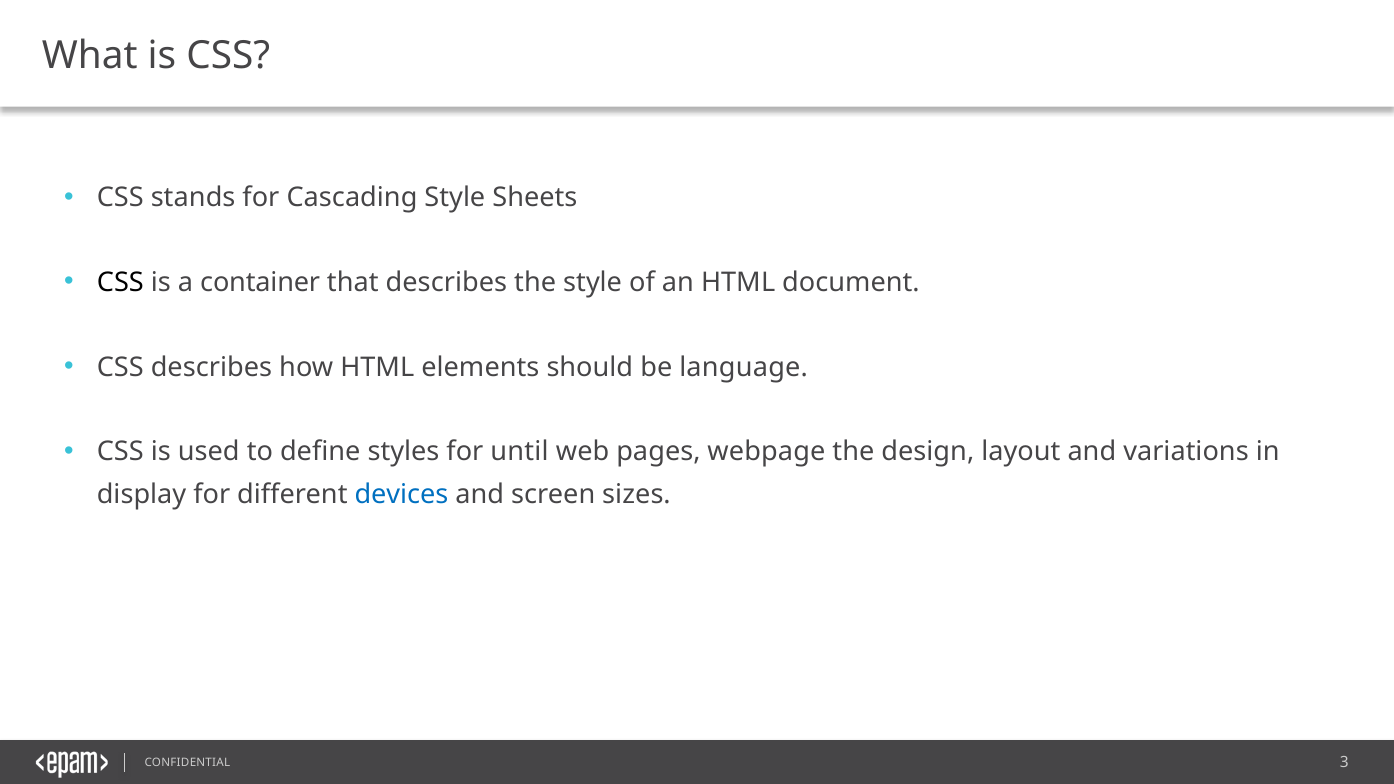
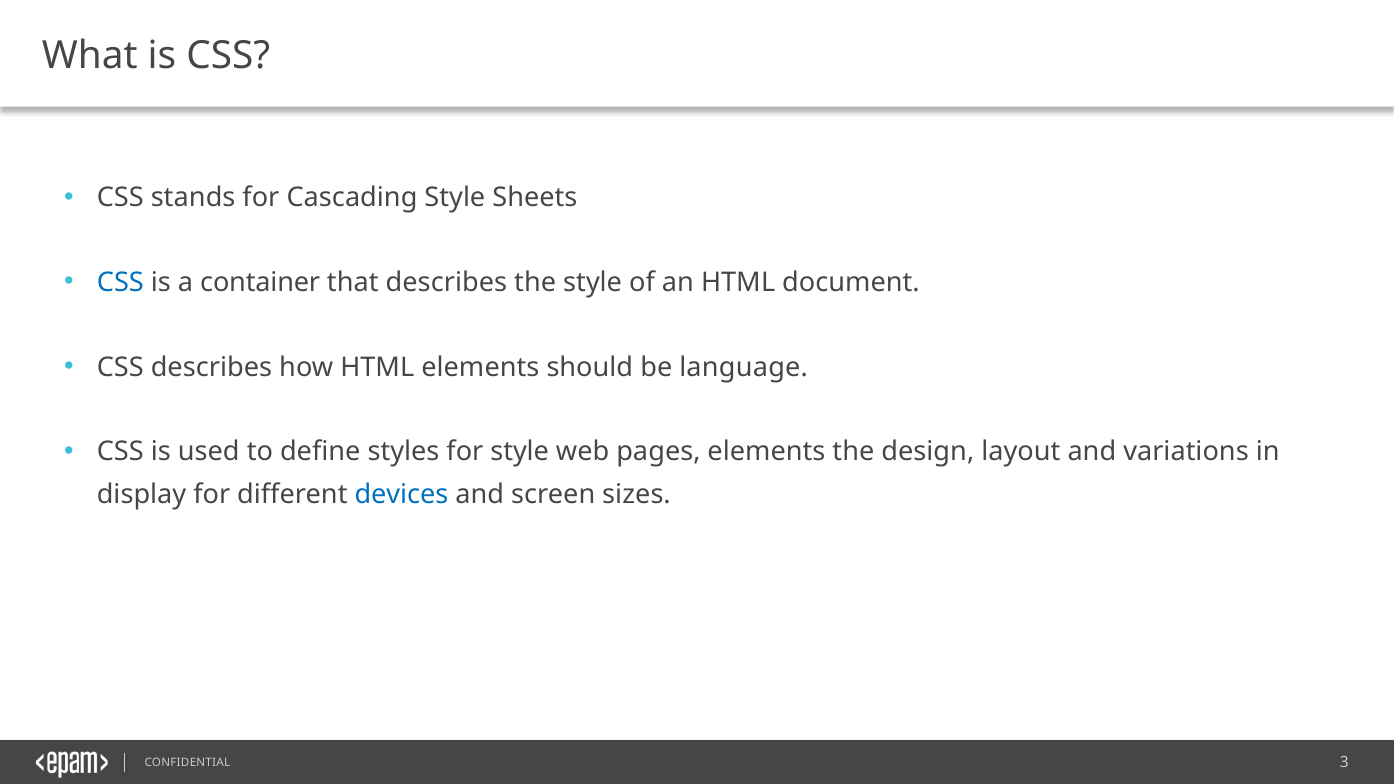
CSS at (120, 282) colour: black -> blue
for until: until -> style
pages webpage: webpage -> elements
